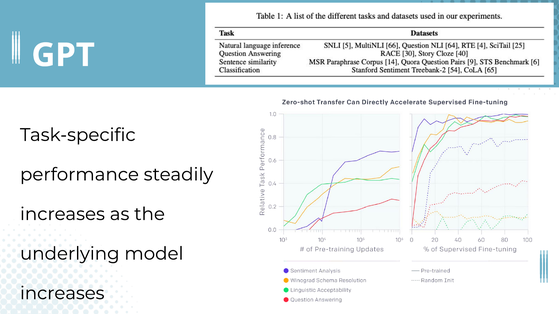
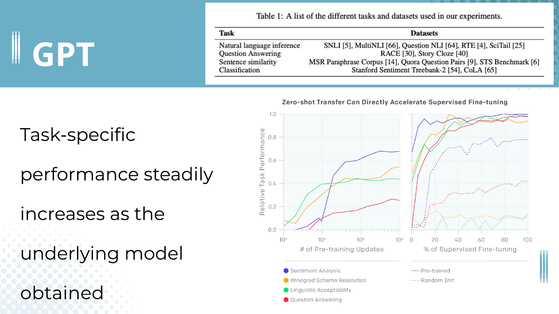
increases at (62, 294): increases -> obtained
